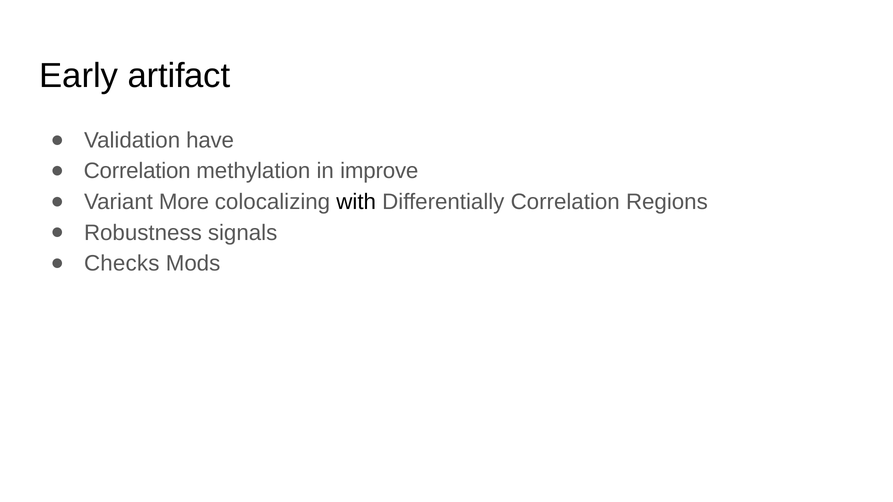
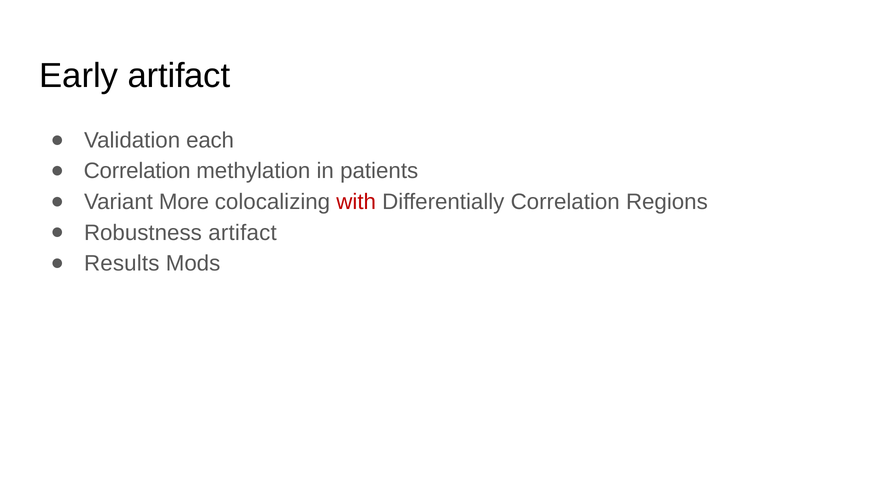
have: have -> each
improve: improve -> patients
with colour: black -> red
Robustness signals: signals -> artifact
Checks: Checks -> Results
